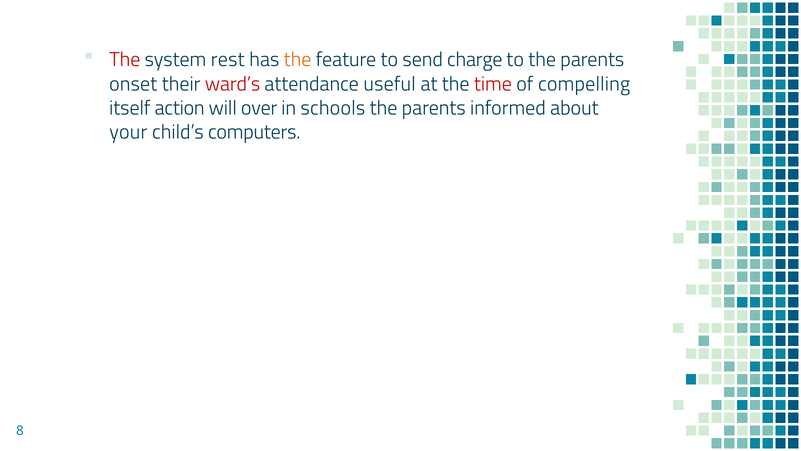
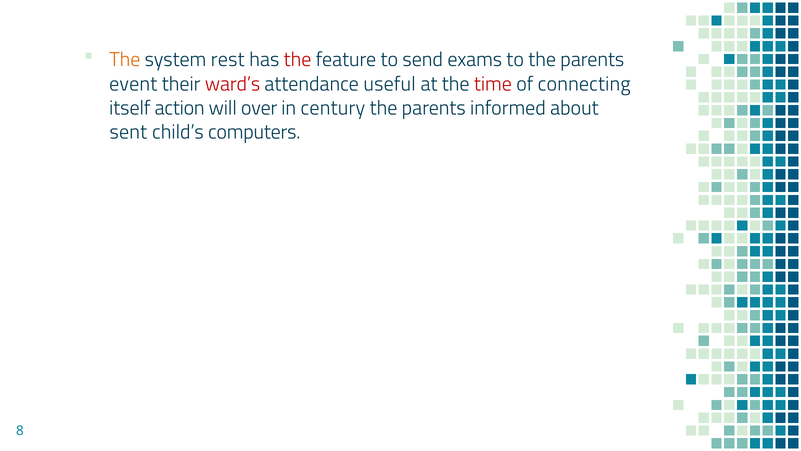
The at (125, 60) colour: red -> orange
the at (298, 60) colour: orange -> red
charge: charge -> exams
onset: onset -> event
compelling: compelling -> connecting
schools: schools -> century
your: your -> sent
